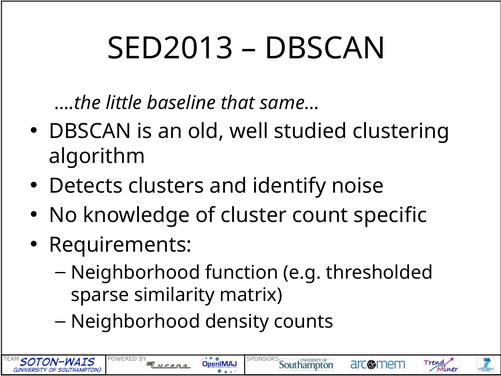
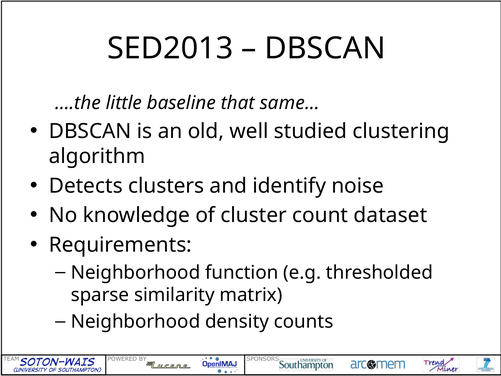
specific: specific -> dataset
